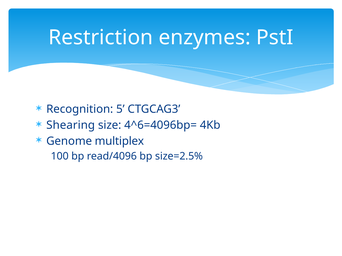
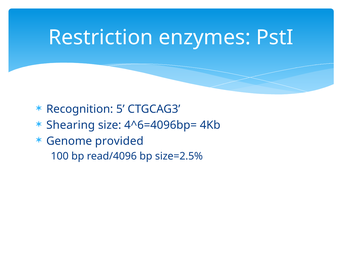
multiplex: multiplex -> provided
